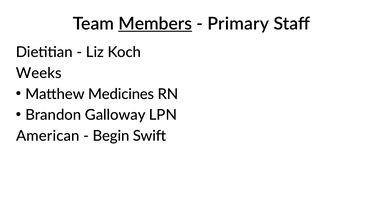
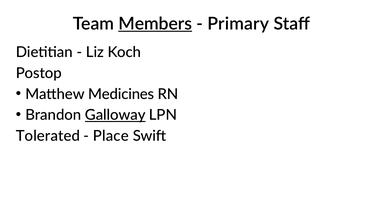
Weeks: Weeks -> Postop
Galloway underline: none -> present
American: American -> Tolerated
Begin: Begin -> Place
